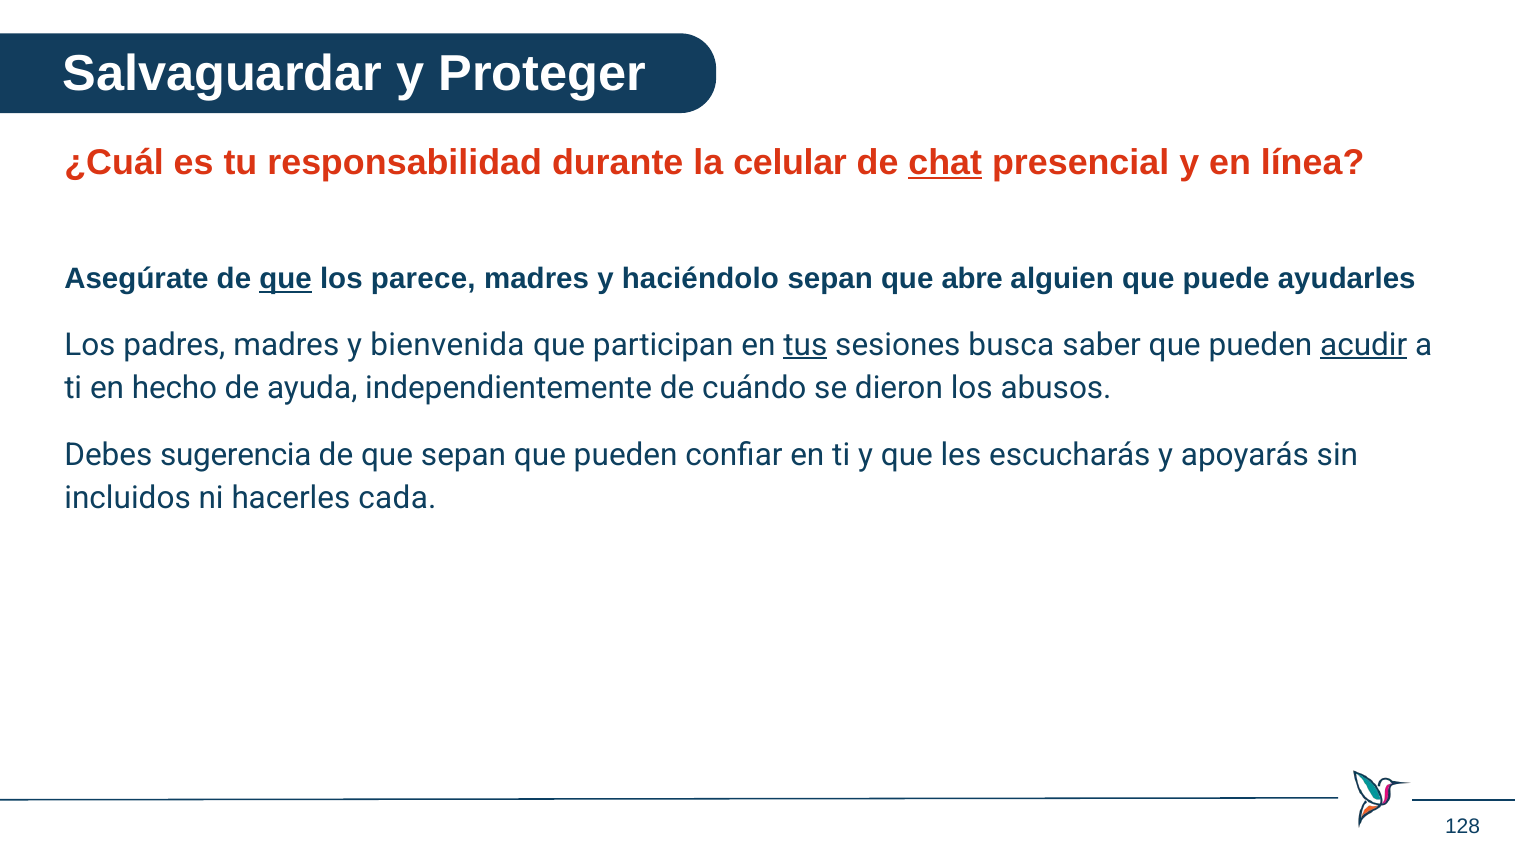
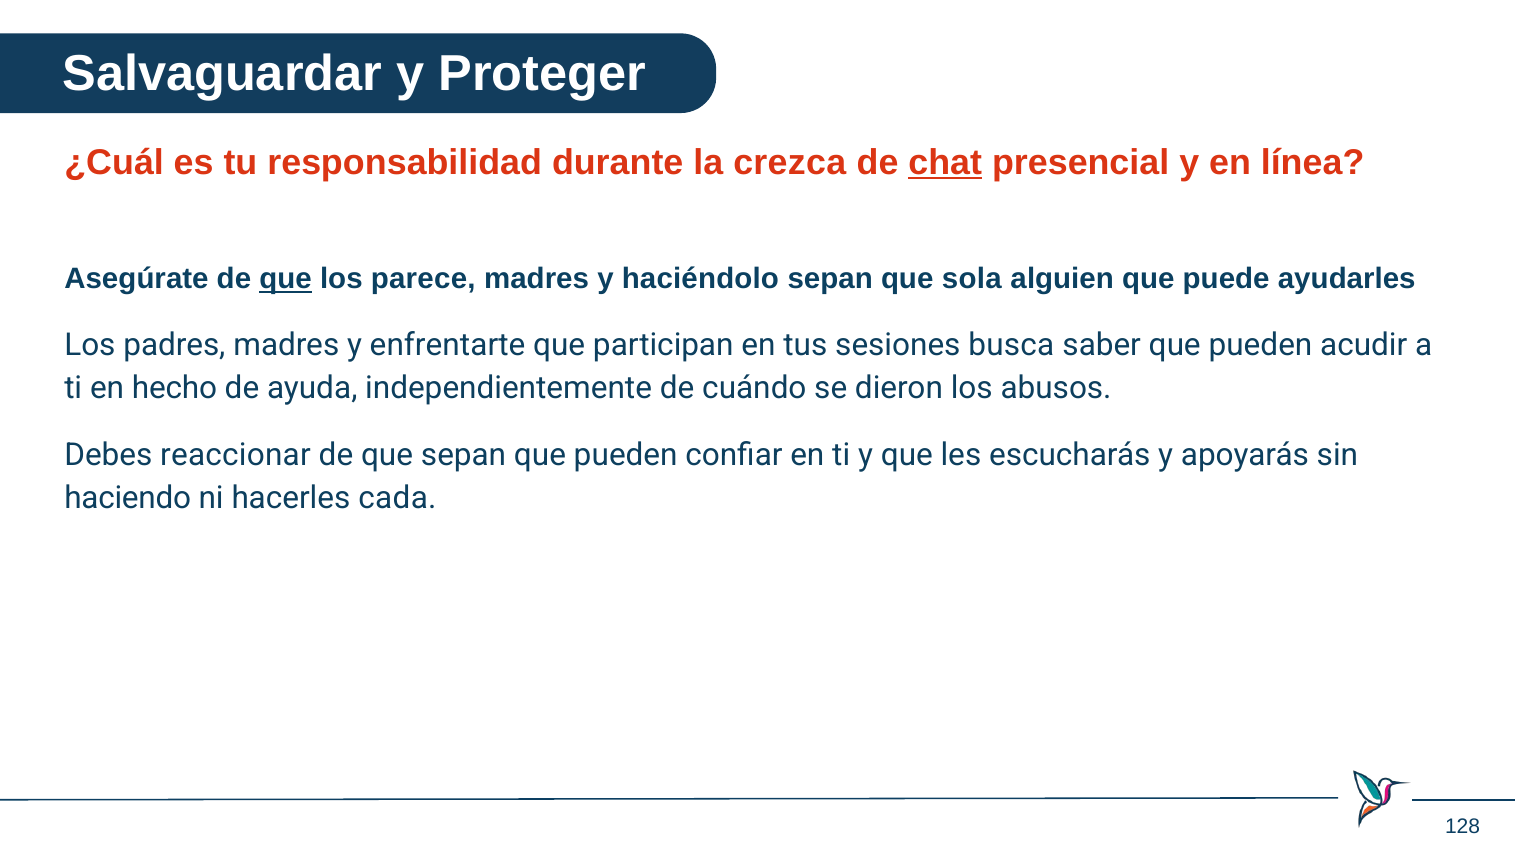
celular: celular -> crezca
abre: abre -> sola
bienvenida: bienvenida -> enfrentarte
tus underline: present -> none
acudir underline: present -> none
sugerencia: sugerencia -> reaccionar
incluidos: incluidos -> haciendo
